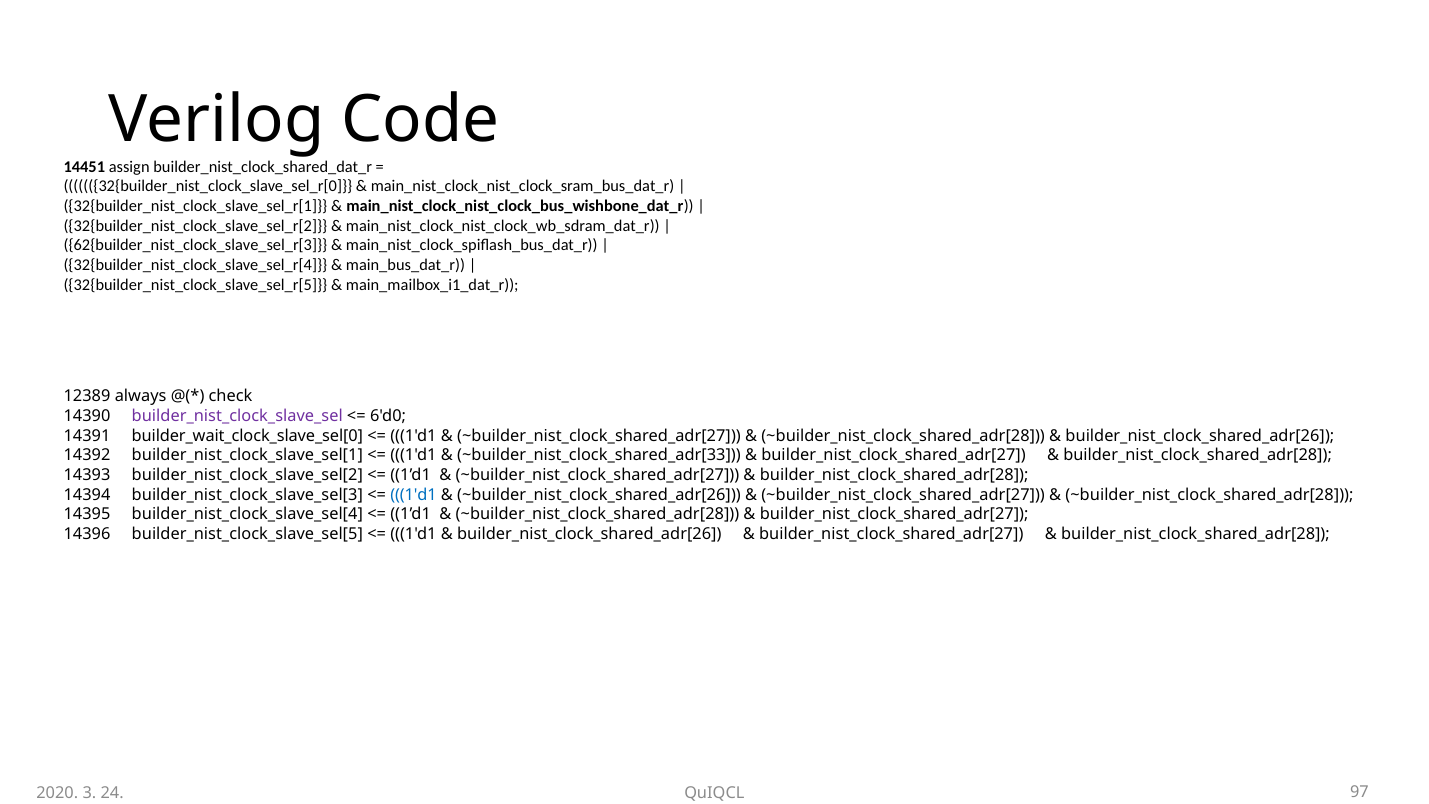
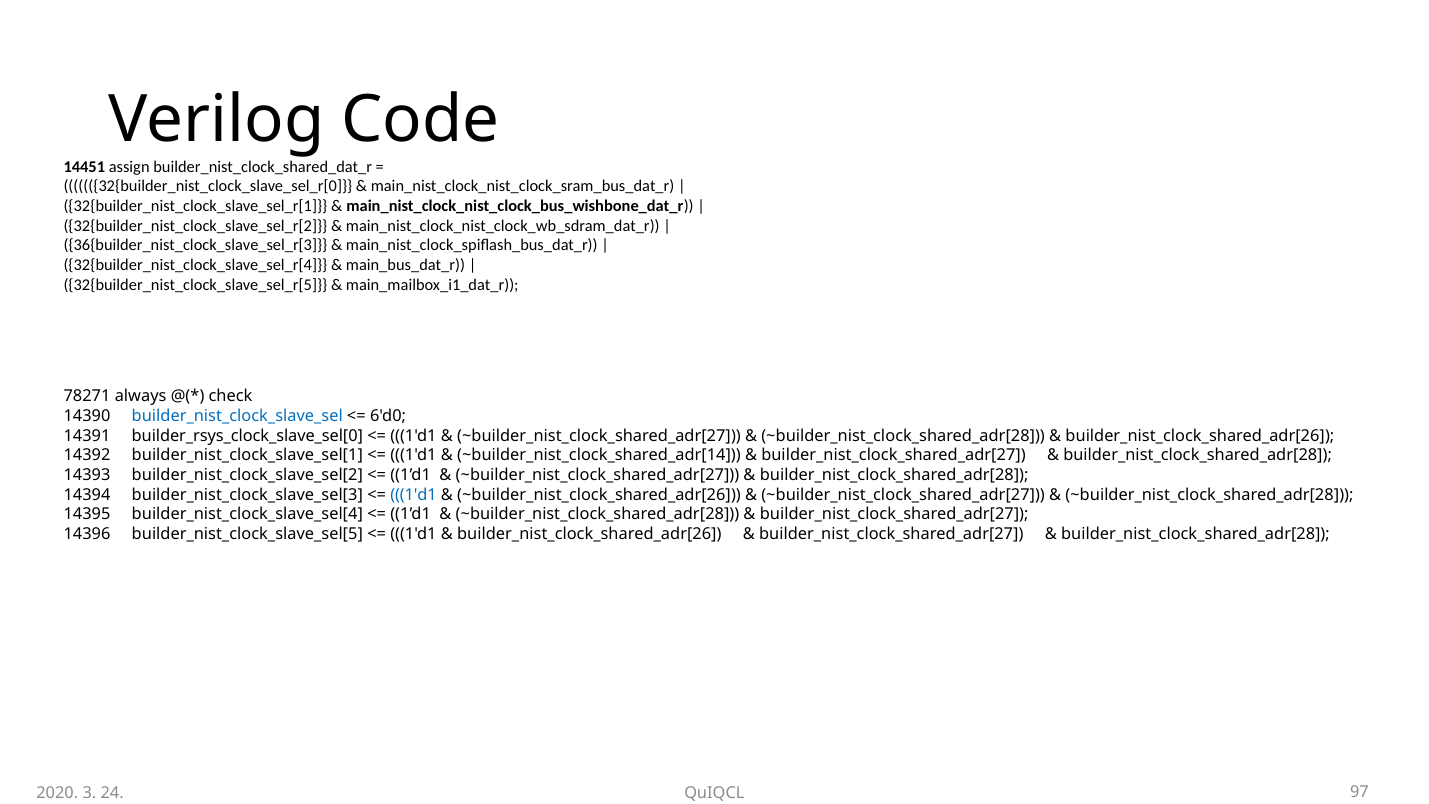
62{builder_nist_clock_slave_sel_r[3: 62{builder_nist_clock_slave_sel_r[3 -> 36{builder_nist_clock_slave_sel_r[3
12389: 12389 -> 78271
builder_nist_clock_slave_sel colour: purple -> blue
builder_wait_clock_slave_sel[0: builder_wait_clock_slave_sel[0 -> builder_rsys_clock_slave_sel[0
~builder_nist_clock_shared_adr[33: ~builder_nist_clock_shared_adr[33 -> ~builder_nist_clock_shared_adr[14
